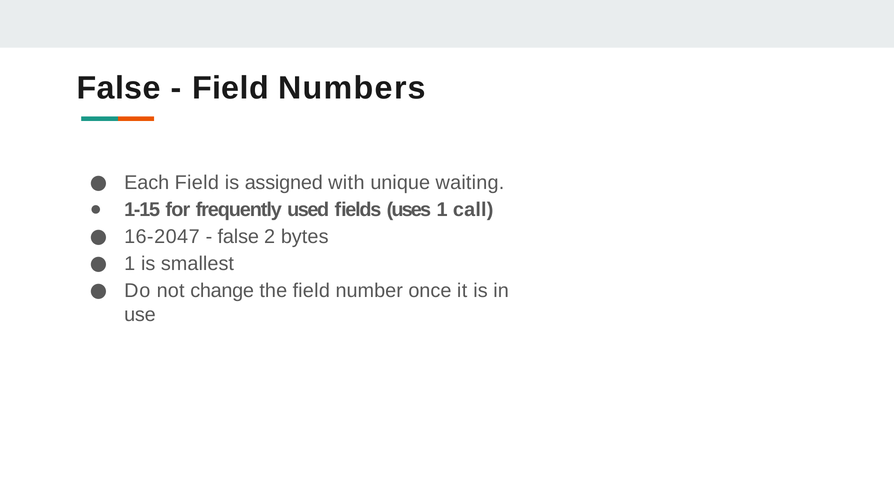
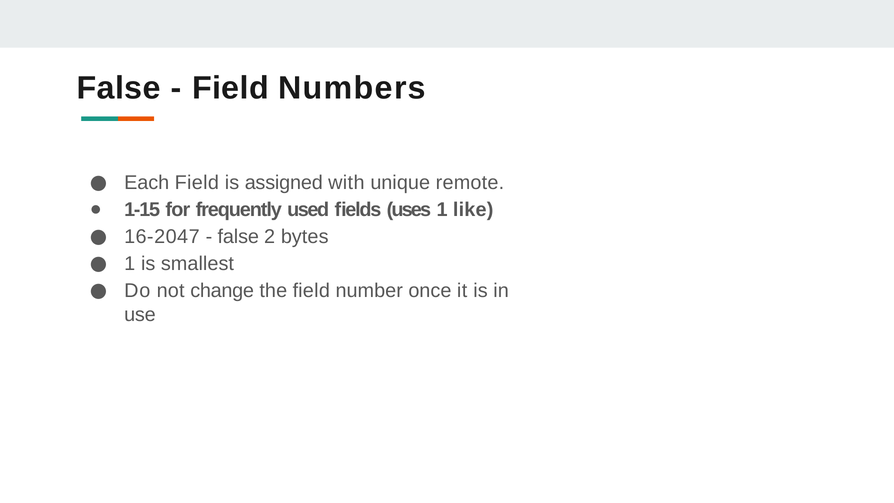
waiting: waiting -> remote
call: call -> like
